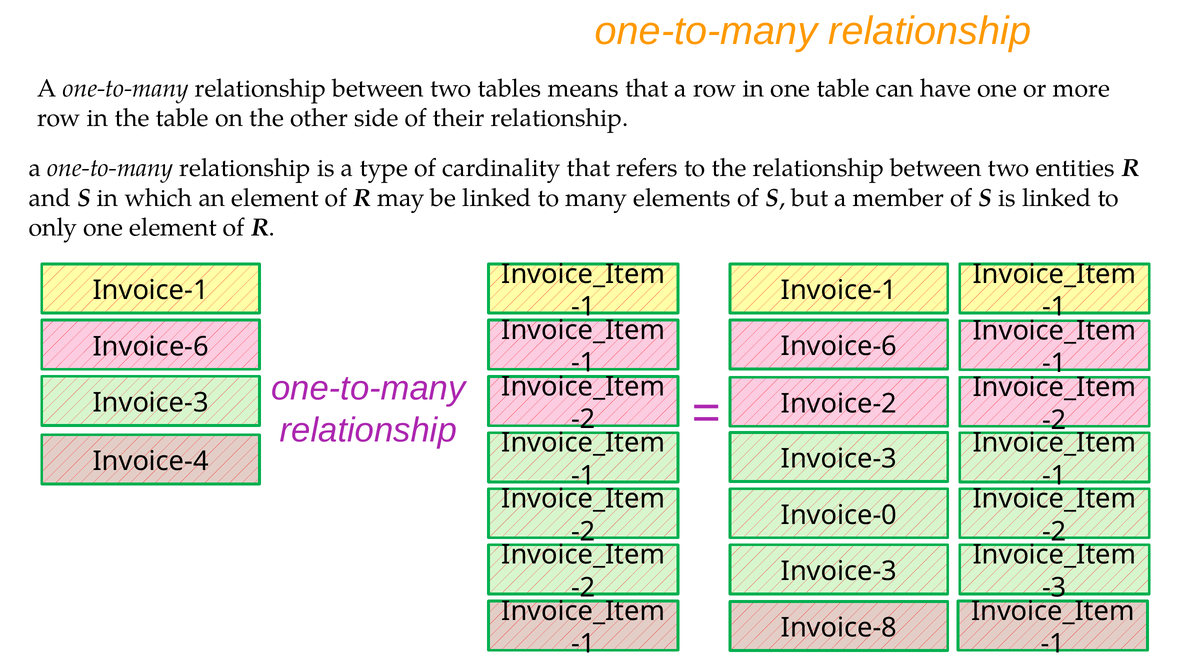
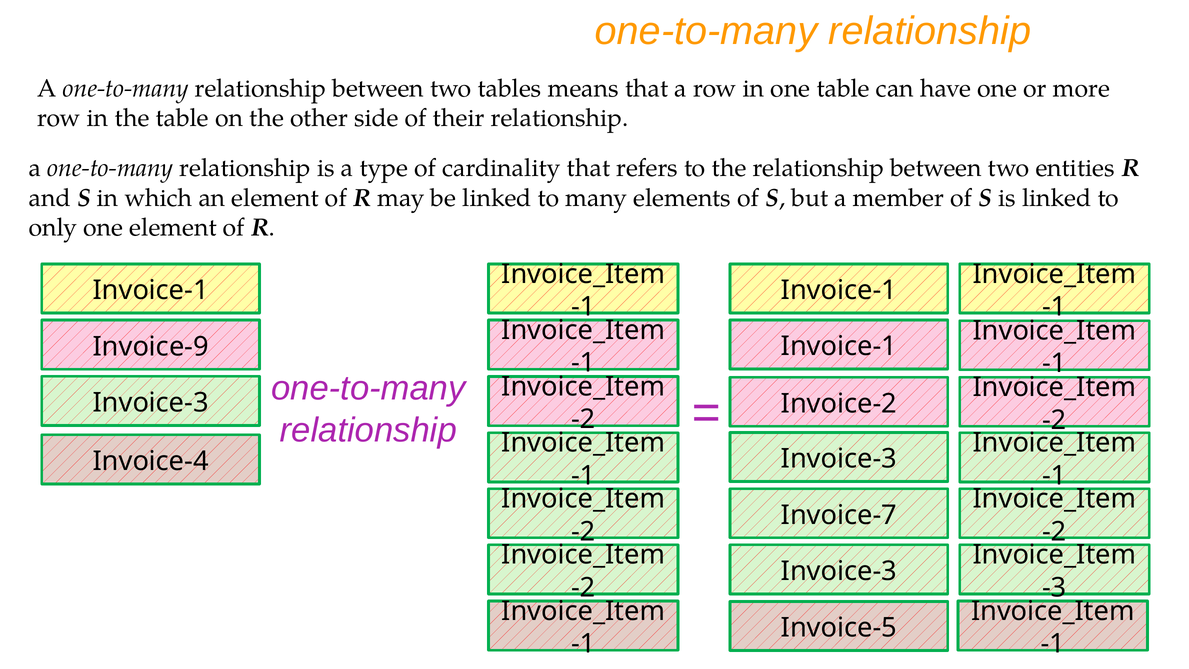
Invoice-6 at (839, 346): Invoice-6 -> Invoice-1
Invoice-6 at (151, 346): Invoice-6 -> Invoice-9
Invoice-0: Invoice-0 -> Invoice-7
Invoice-8: Invoice-8 -> Invoice-5
